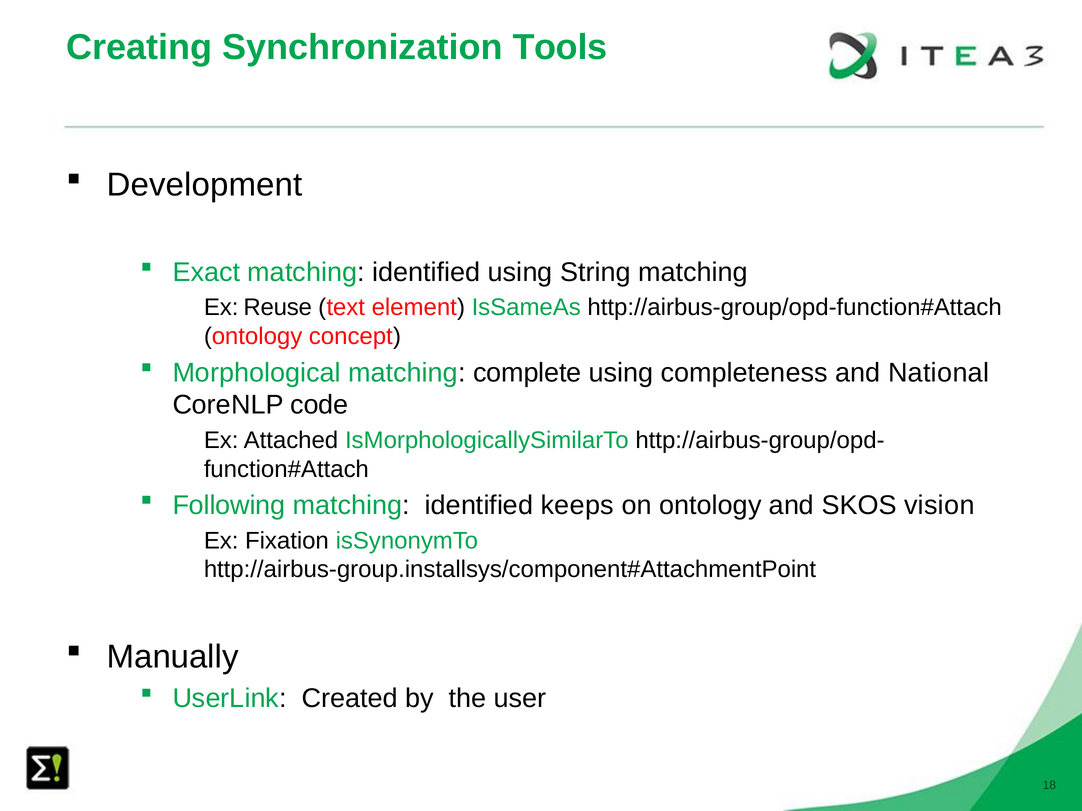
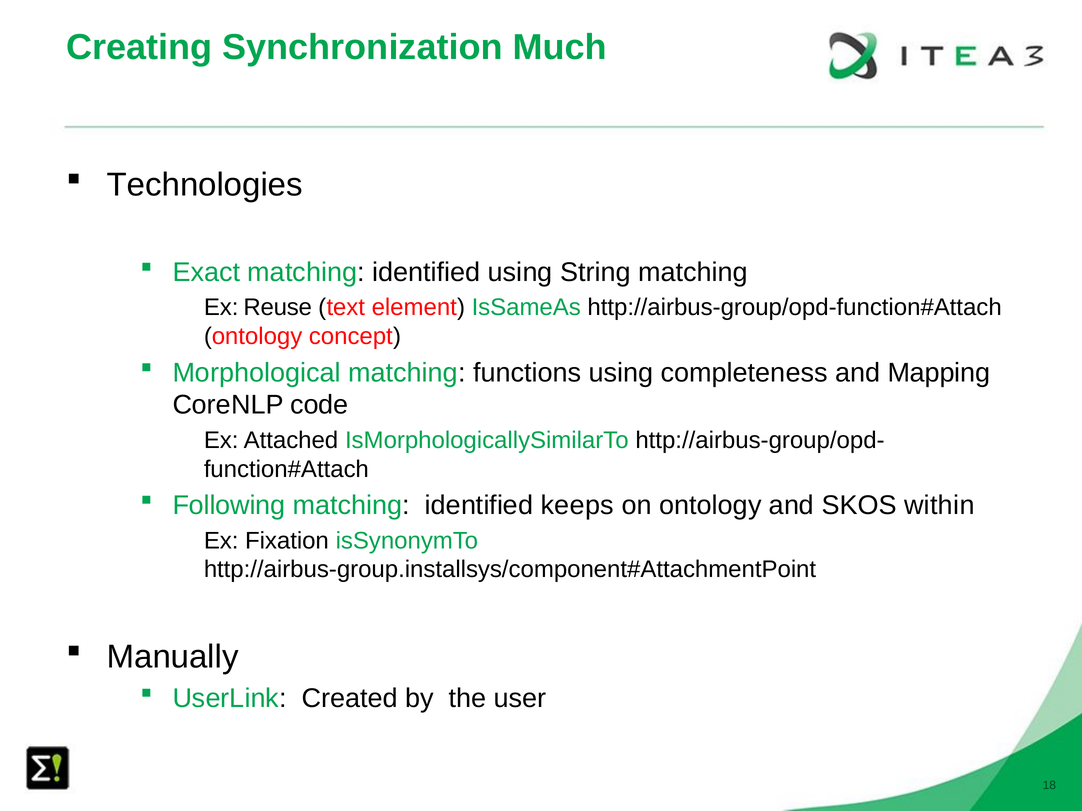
Tools: Tools -> Much
Development: Development -> Technologies
complete: complete -> functions
National: National -> Mapping
vision: vision -> within
